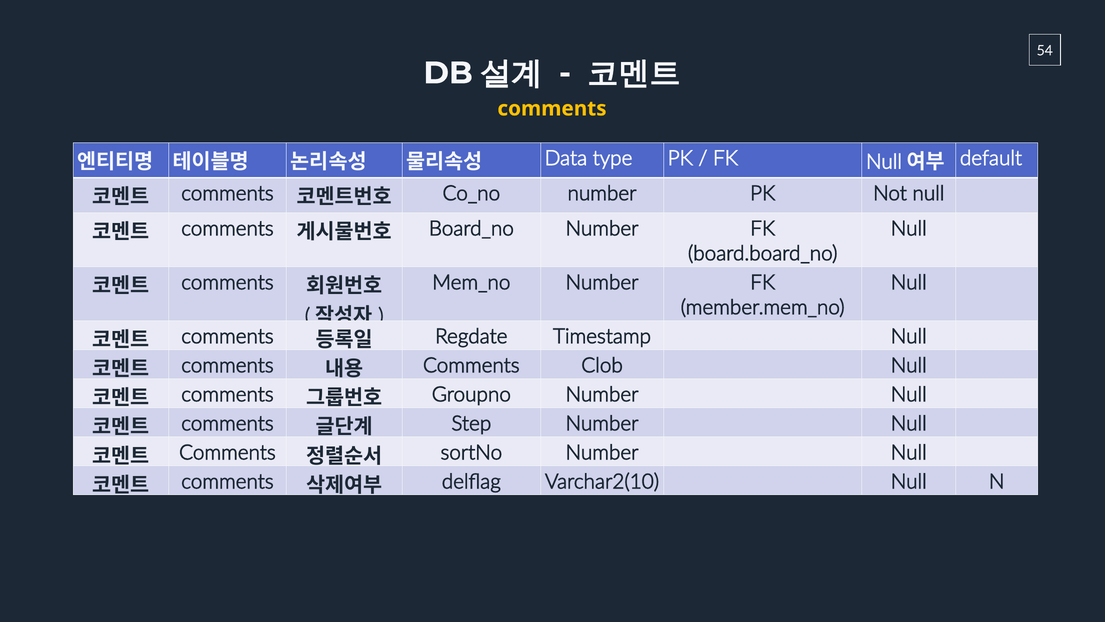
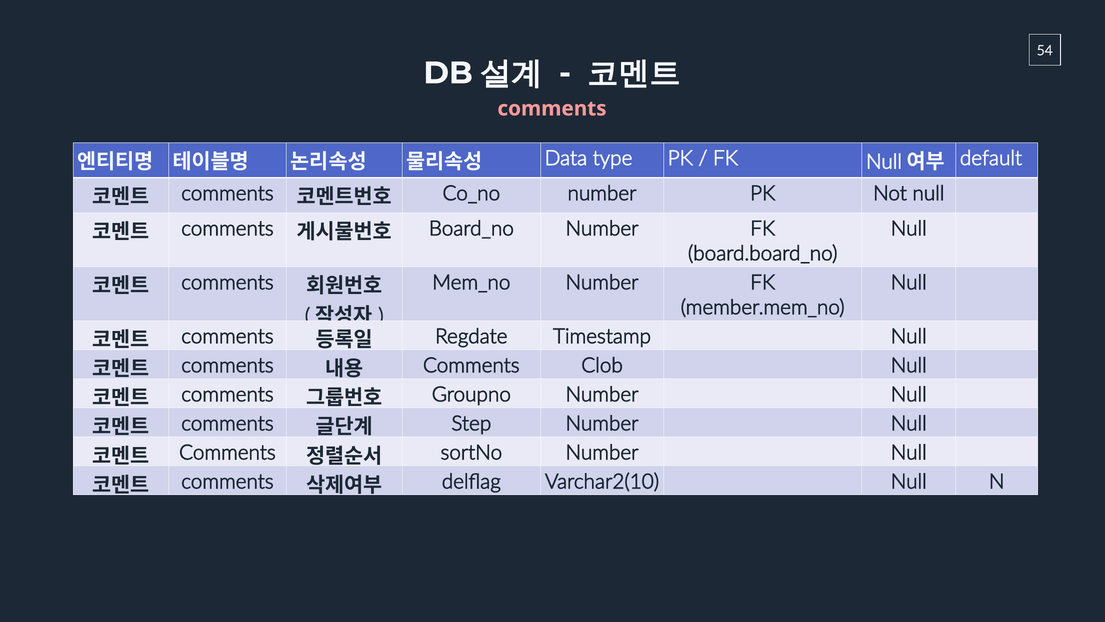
comments at (552, 109) colour: yellow -> pink
